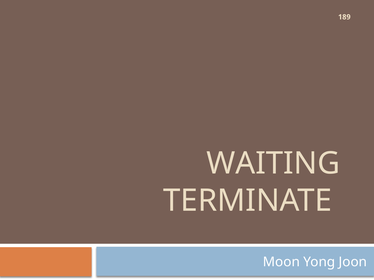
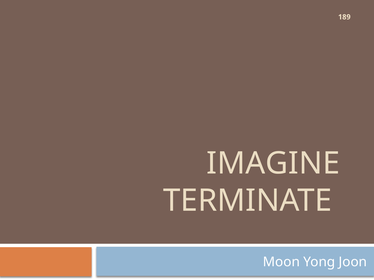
WAITING: WAITING -> IMAGINE
